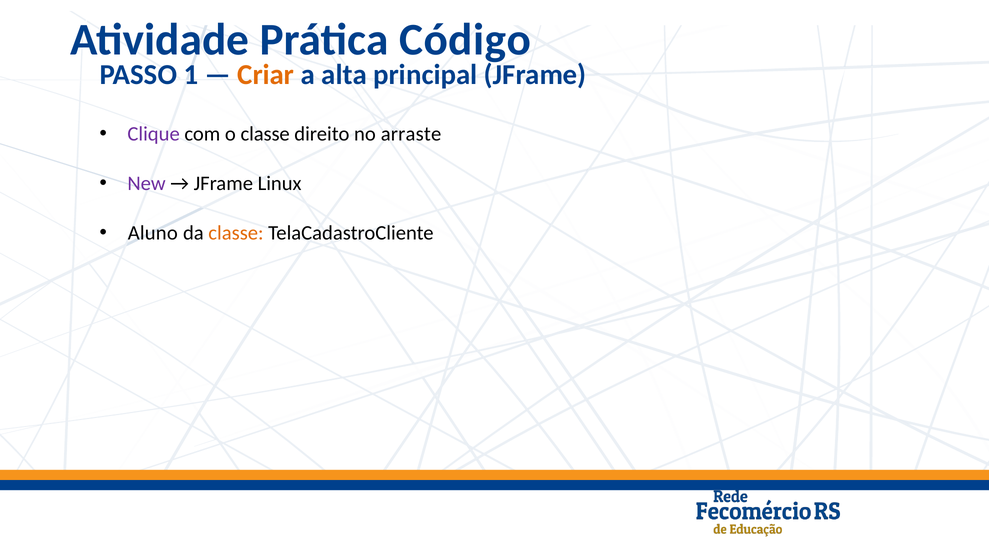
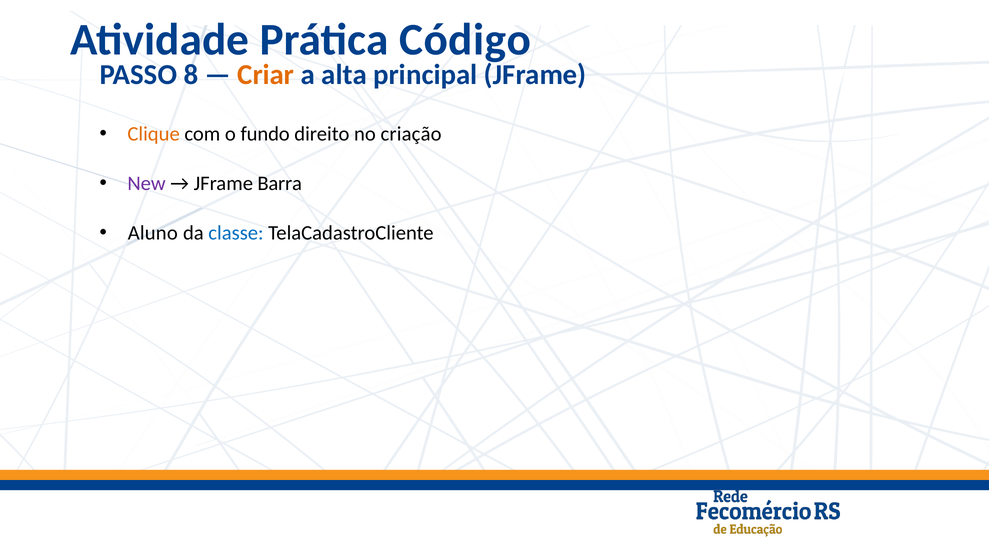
1: 1 -> 8
Clique colour: purple -> orange
o classe: classe -> fundo
arraste: arraste -> criação
Linux: Linux -> Barra
classe at (236, 233) colour: orange -> blue
